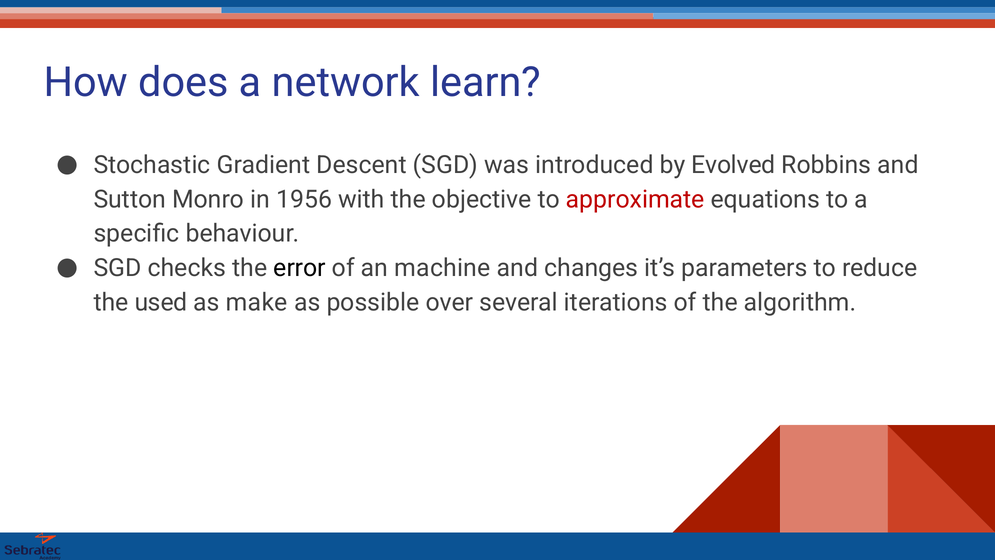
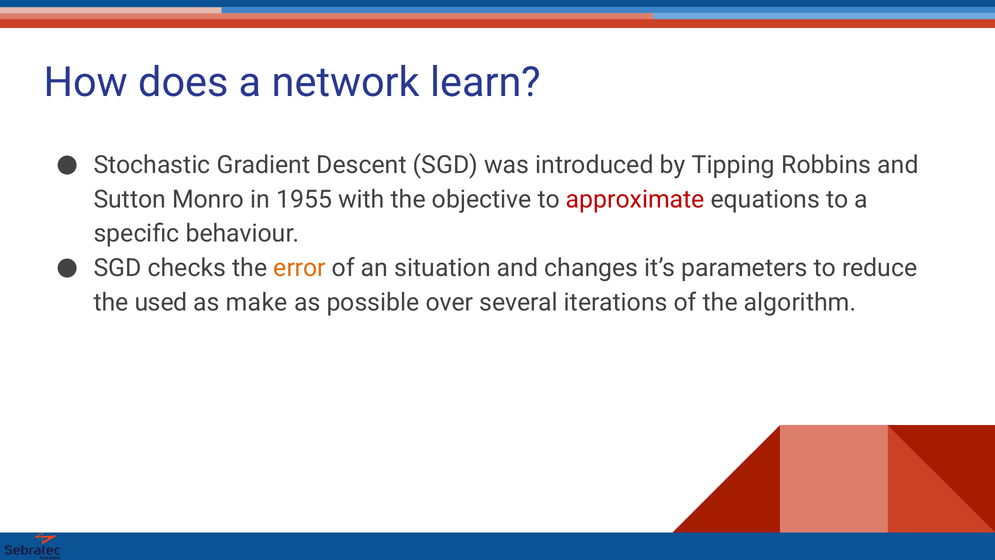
Evolved: Evolved -> Tipping
1956: 1956 -> 1955
error colour: black -> orange
machine: machine -> situation
